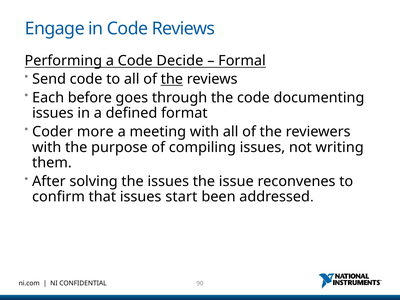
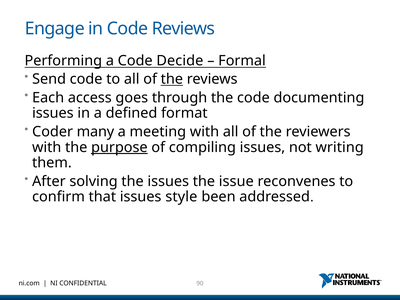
before: before -> access
more: more -> many
purpose underline: none -> present
start: start -> style
